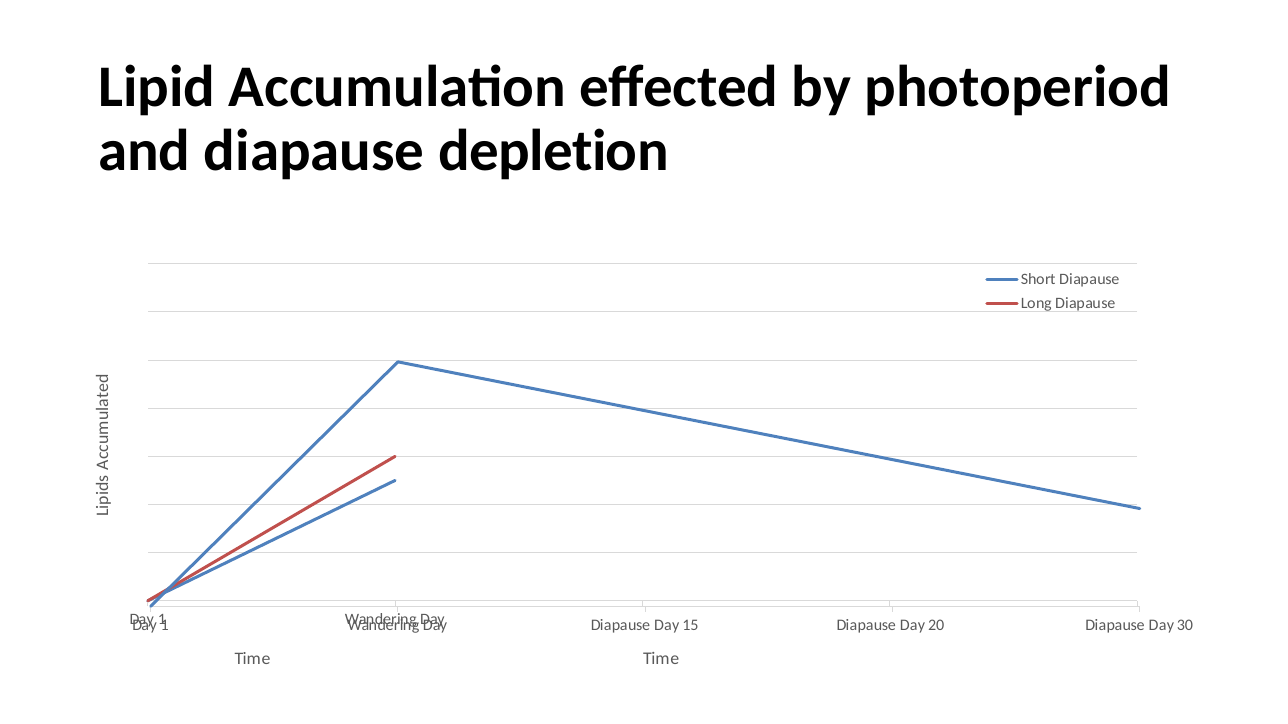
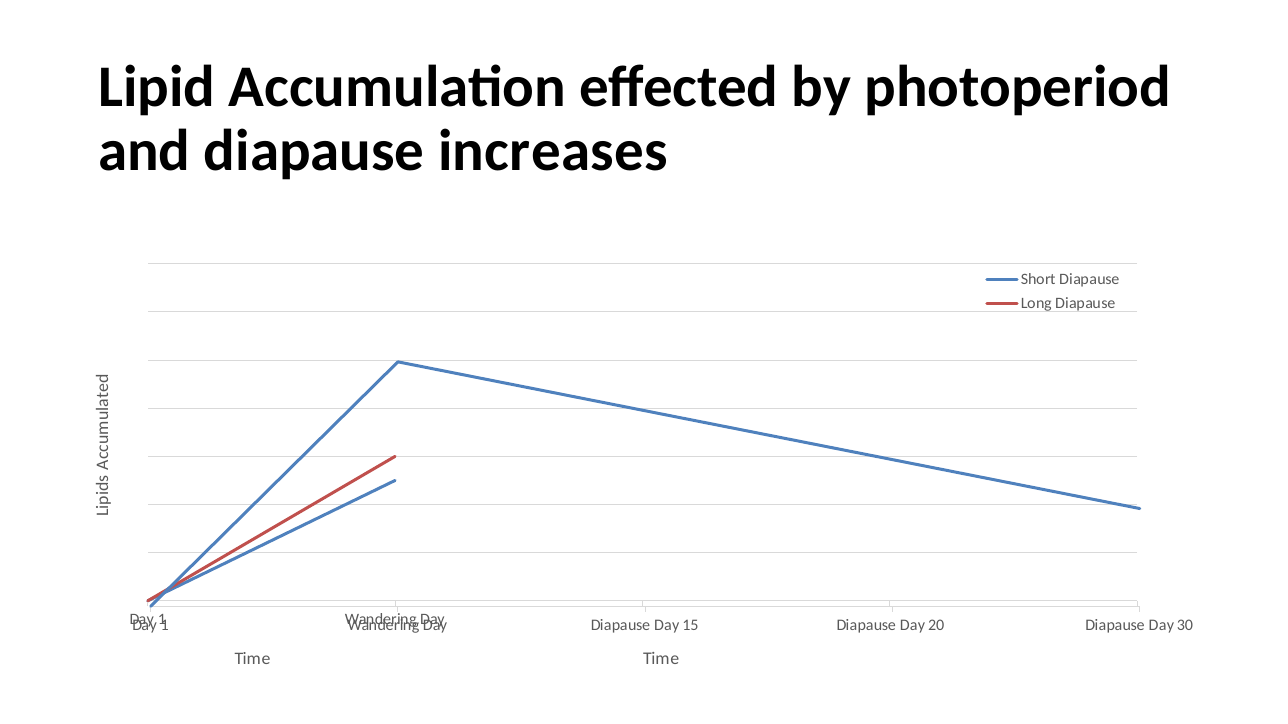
depletion: depletion -> increases
